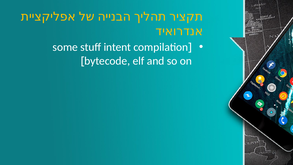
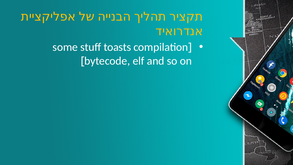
intent: intent -> toasts
